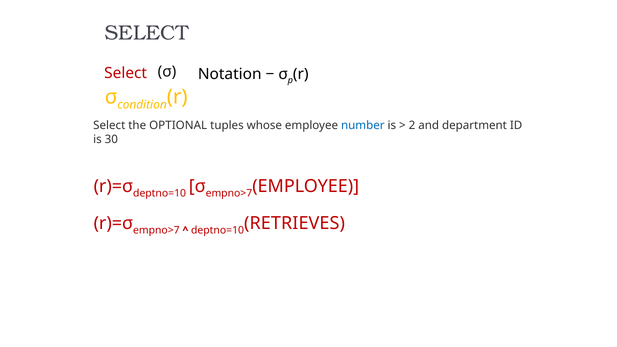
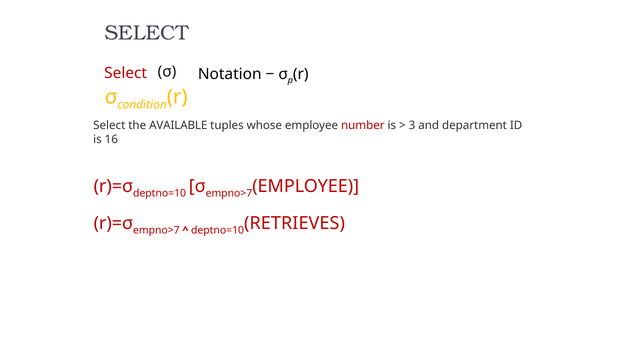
OPTIONAL: OPTIONAL -> AVAILABLE
number colour: blue -> red
2: 2 -> 3
30: 30 -> 16
